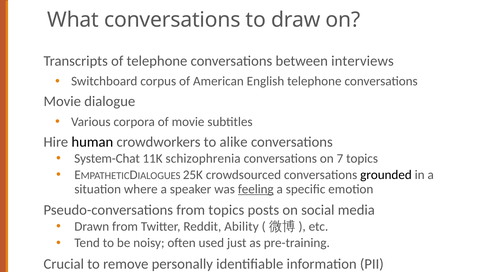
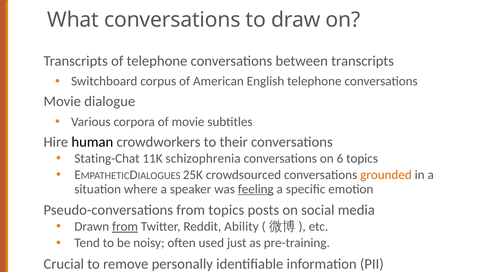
between interviews: interviews -> transcripts
alike: alike -> their
System-Chat: System-Chat -> Stating-Chat
7: 7 -> 6
grounded colour: black -> orange
from at (125, 227) underline: none -> present
